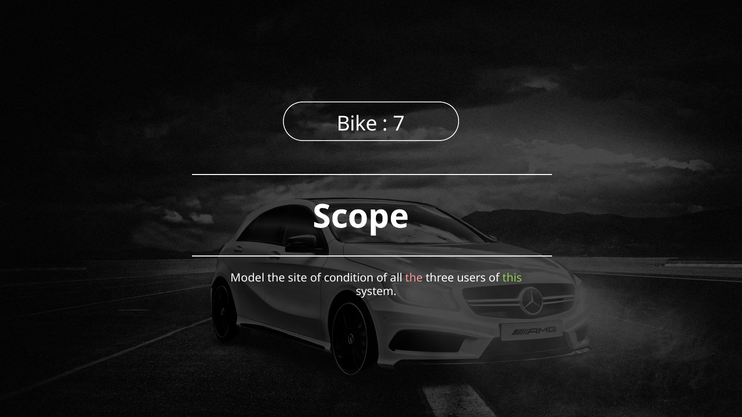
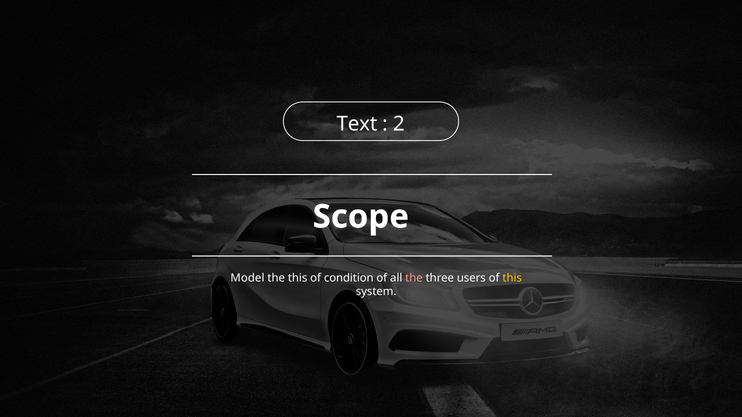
Bike: Bike -> Text
7: 7 -> 2
the site: site -> this
this at (512, 278) colour: light green -> yellow
